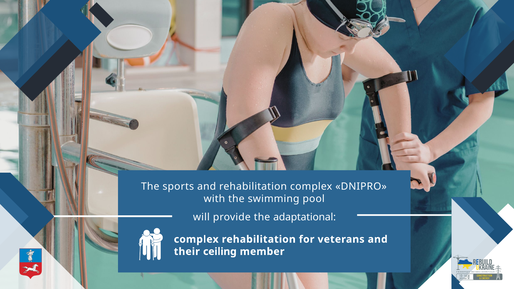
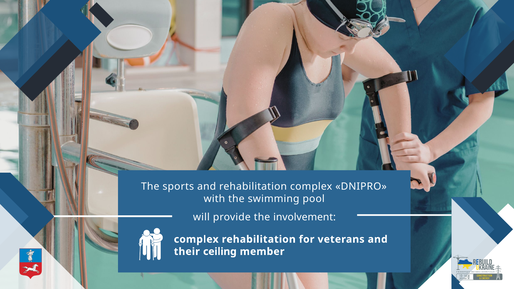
adaptational: adaptational -> involvement
